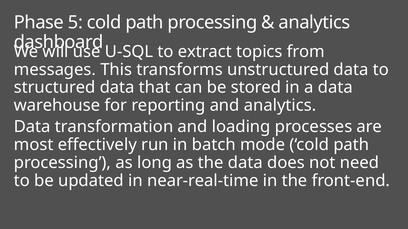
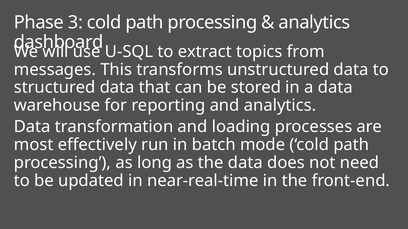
5: 5 -> 3
